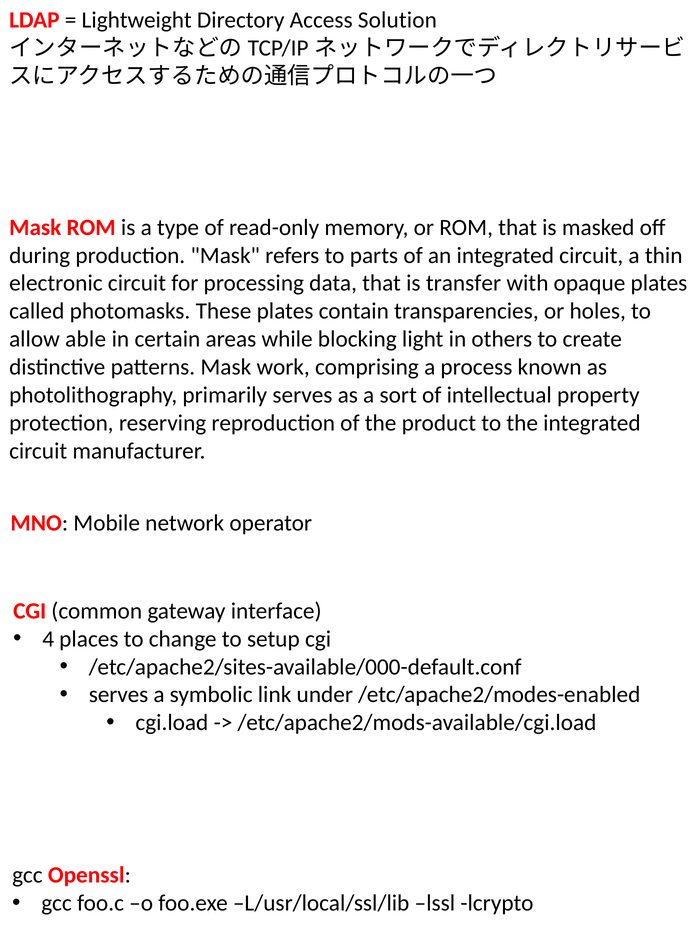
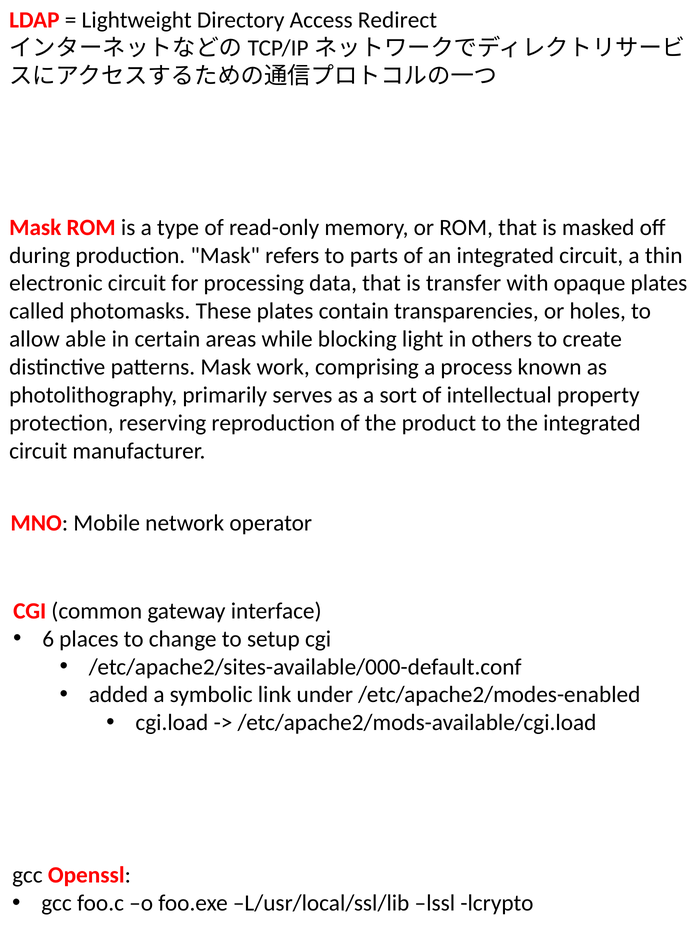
Solution: Solution -> Redirect
4: 4 -> 6
serves at (119, 695): serves -> added
